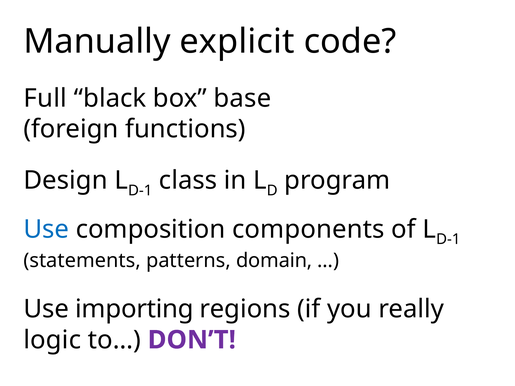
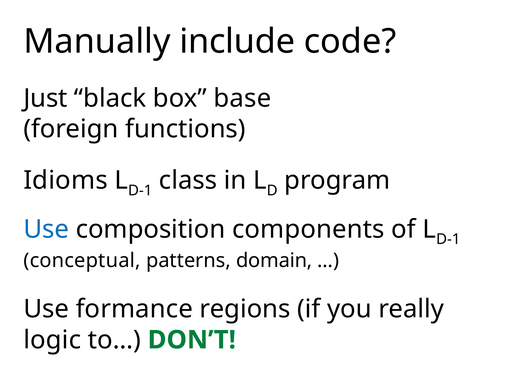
explicit: explicit -> include
Full: Full -> Just
Design: Design -> Idioms
statements: statements -> conceptual
importing: importing -> formance
DON’T colour: purple -> green
